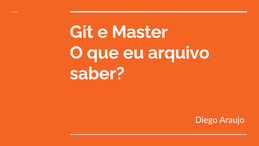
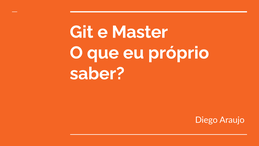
arquivo: arquivo -> próprio
